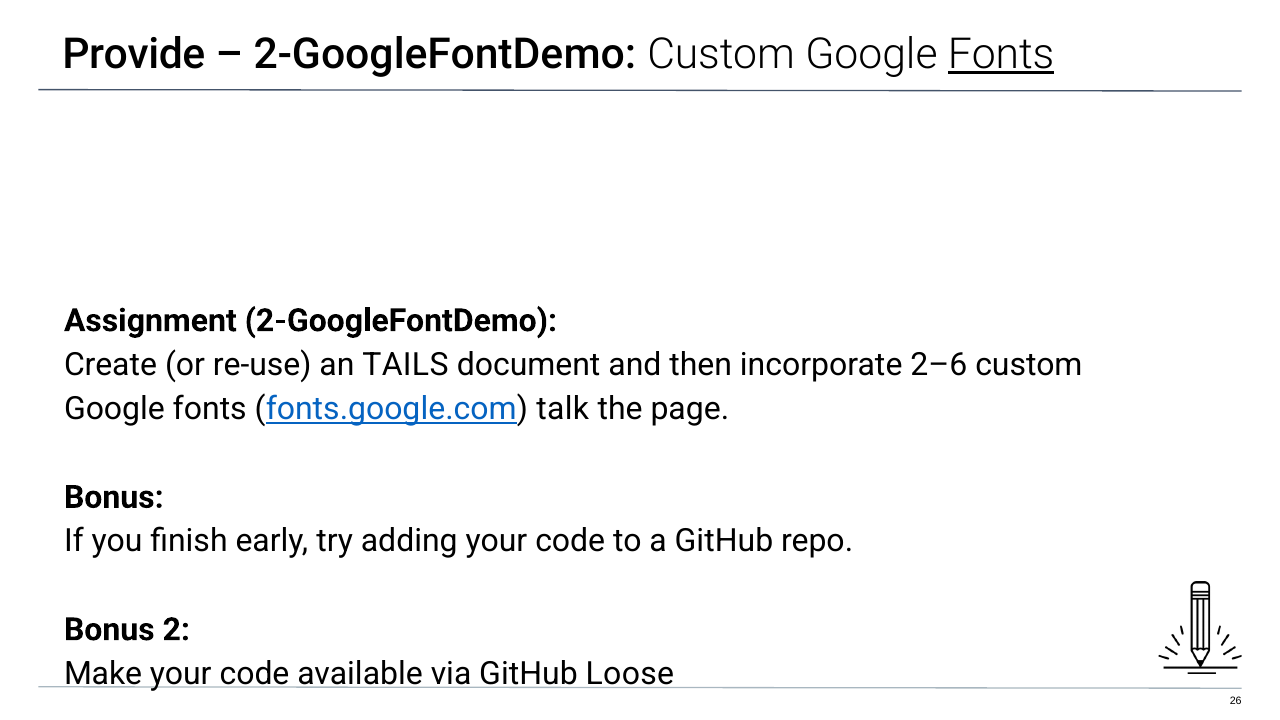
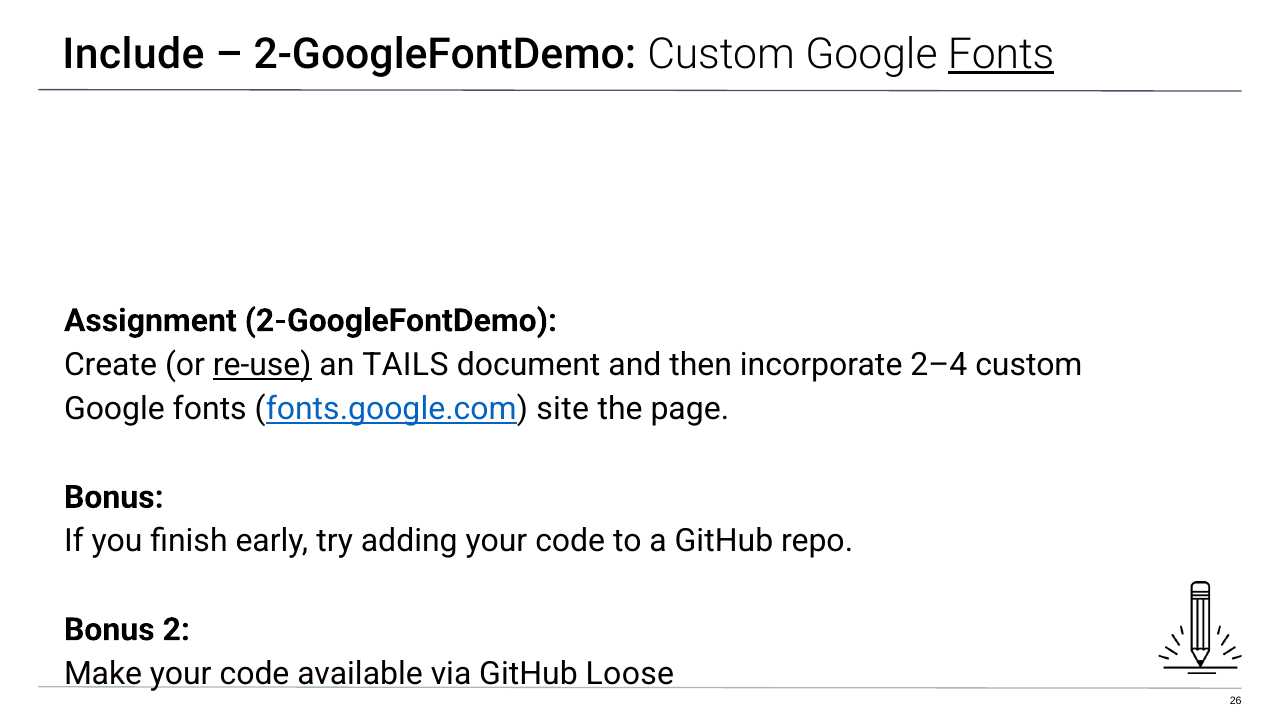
Provide: Provide -> Include
re-use underline: none -> present
2–6: 2–6 -> 2–4
talk: talk -> site
